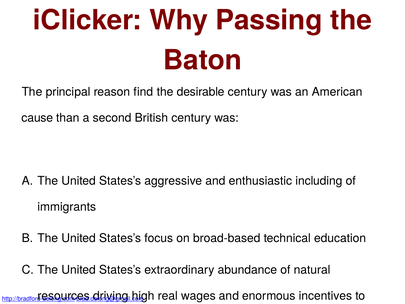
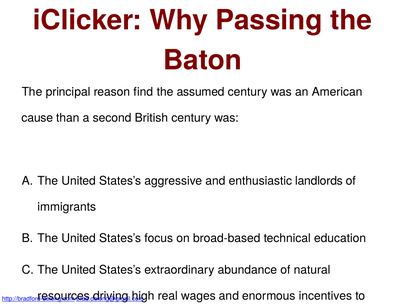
desirable: desirable -> assumed
including: including -> landlords
